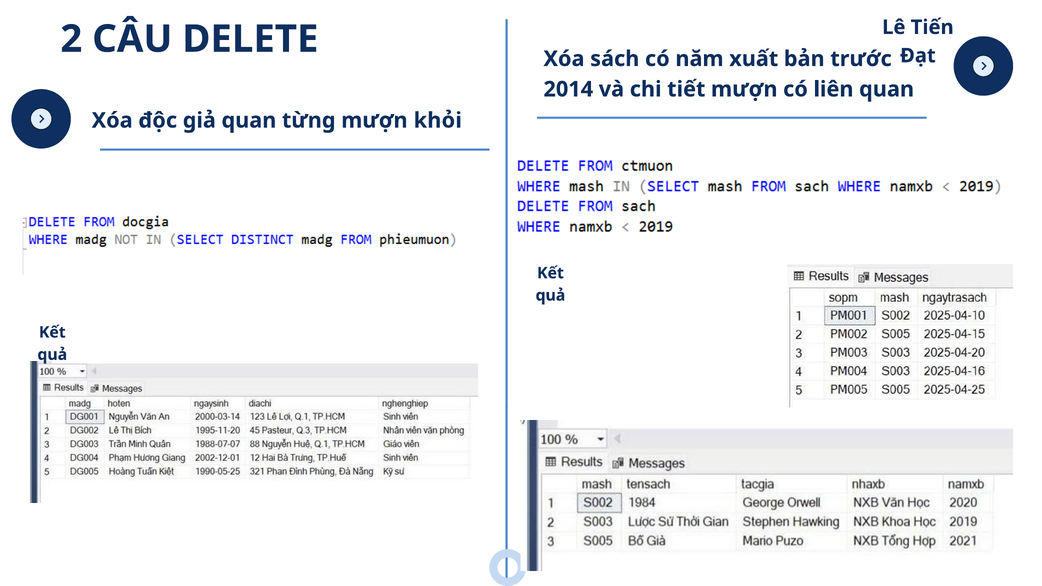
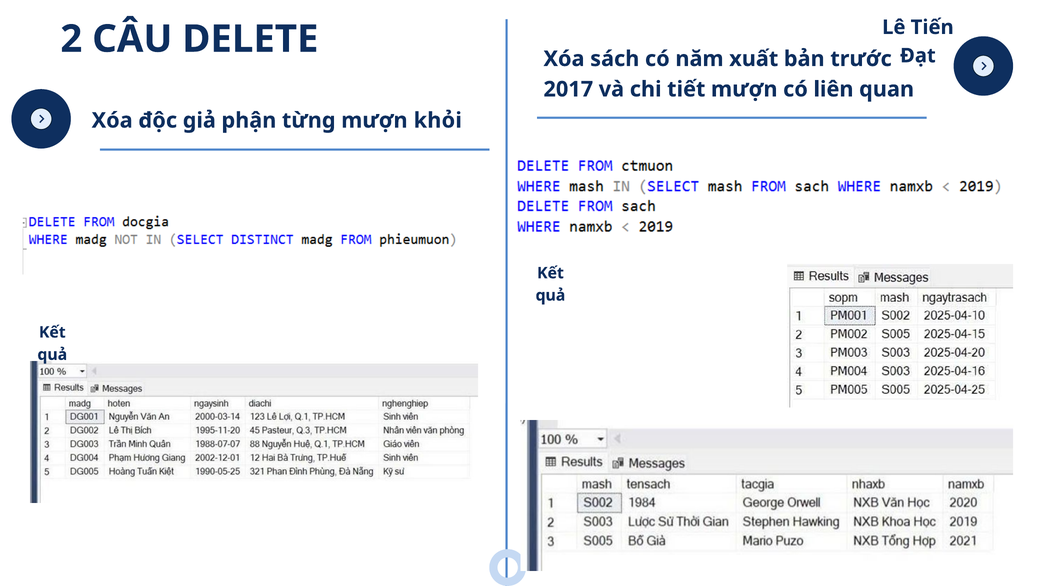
2014: 2014 -> 2017
giả quan: quan -> phận
